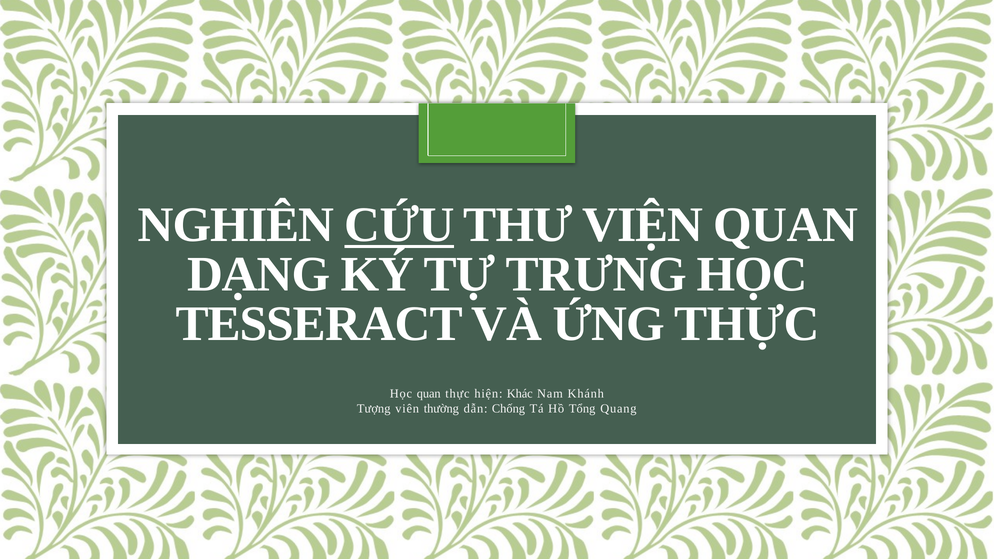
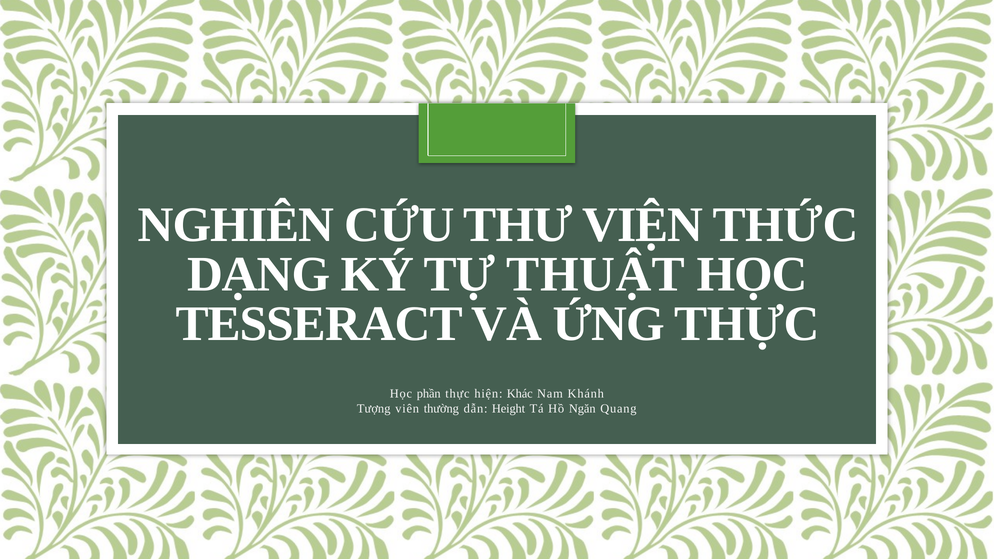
CỨU underline: present -> none
VIỆN QUAN: QUAN -> THỨC
TRƯNG: TRƯNG -> THUẬT
Học quan: quan -> phần
Chống: Chống -> Height
Tổng: Tổng -> Ngăn
